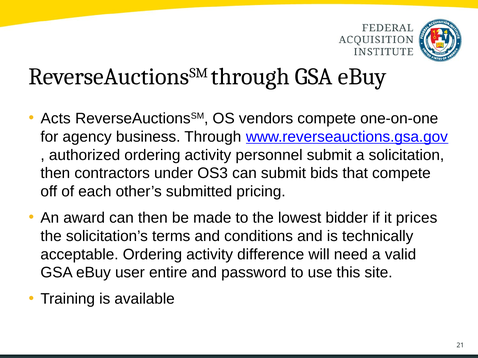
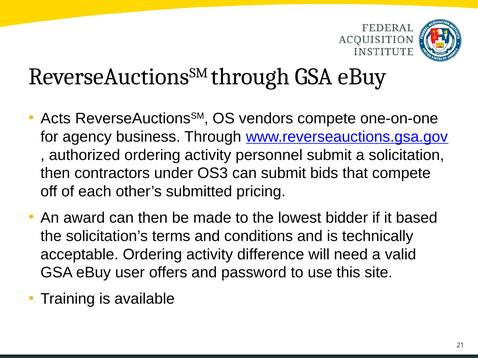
prices: prices -> based
entire: entire -> offers
